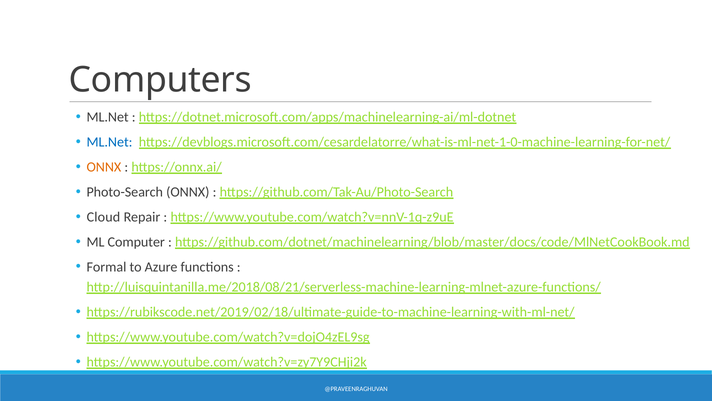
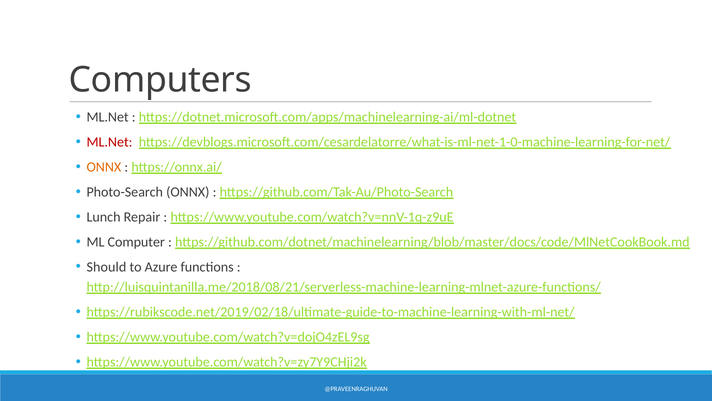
ML.Net at (109, 142) colour: blue -> red
Cloud: Cloud -> Lunch
Formal: Formal -> Should
